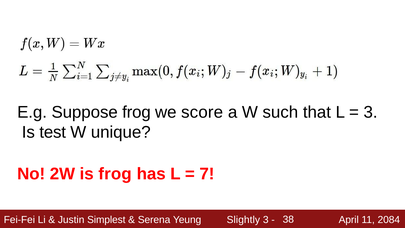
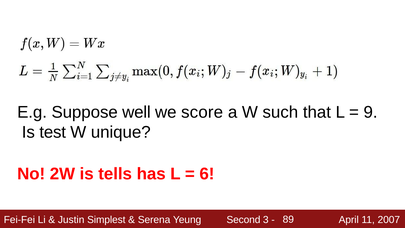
Suppose frog: frog -> well
3 at (371, 112): 3 -> 9
is frog: frog -> tells
7: 7 -> 6
Slightly: Slightly -> Second
38: 38 -> 89
2084: 2084 -> 2007
